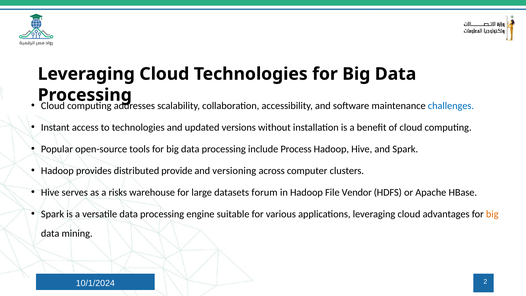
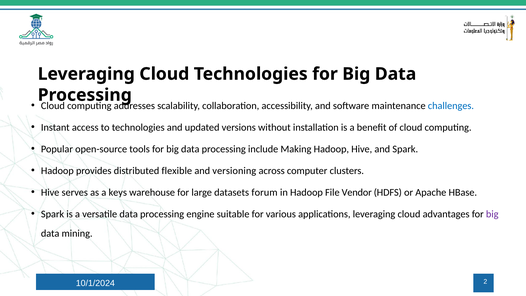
Process: Process -> Making
provide: provide -> flexible
risks: risks -> keys
big at (492, 214) colour: orange -> purple
